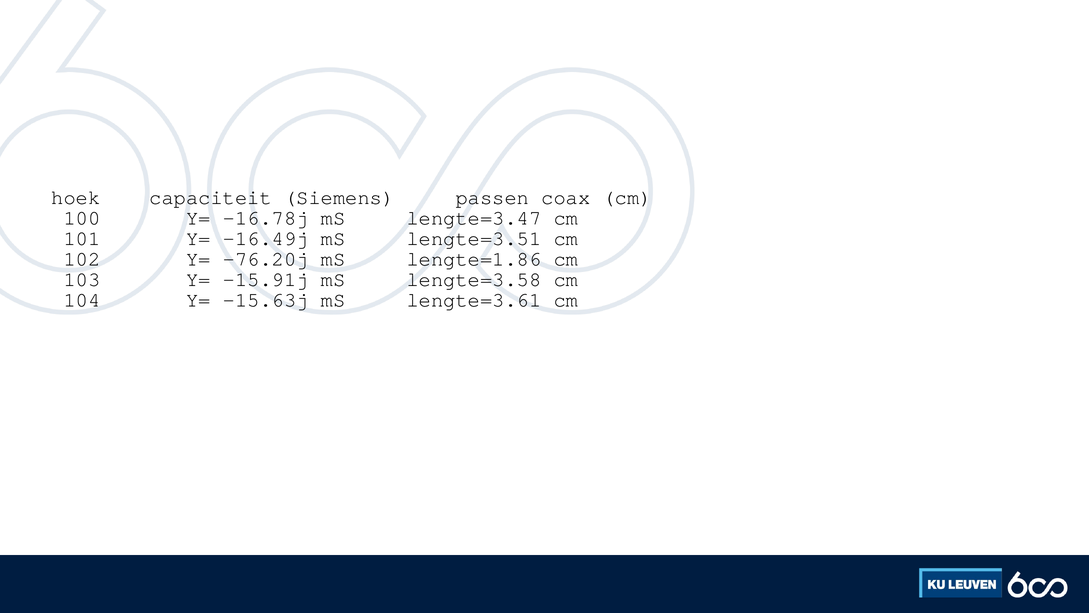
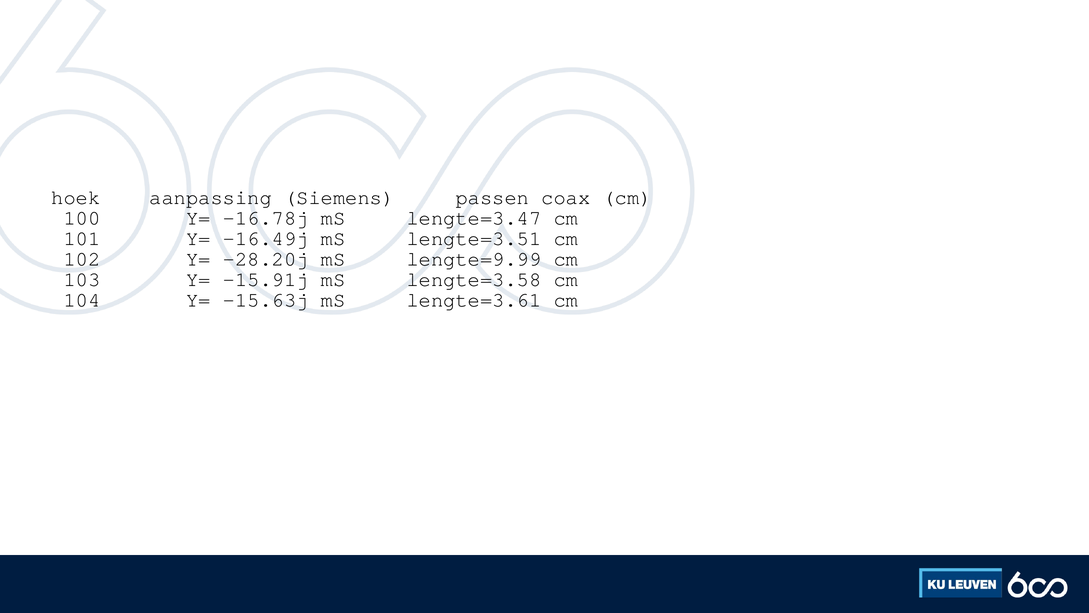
capaciteit: capaciteit -> aanpassing
-76.20j: -76.20j -> -28.20j
lengte=1.86: lengte=1.86 -> lengte=9.99
